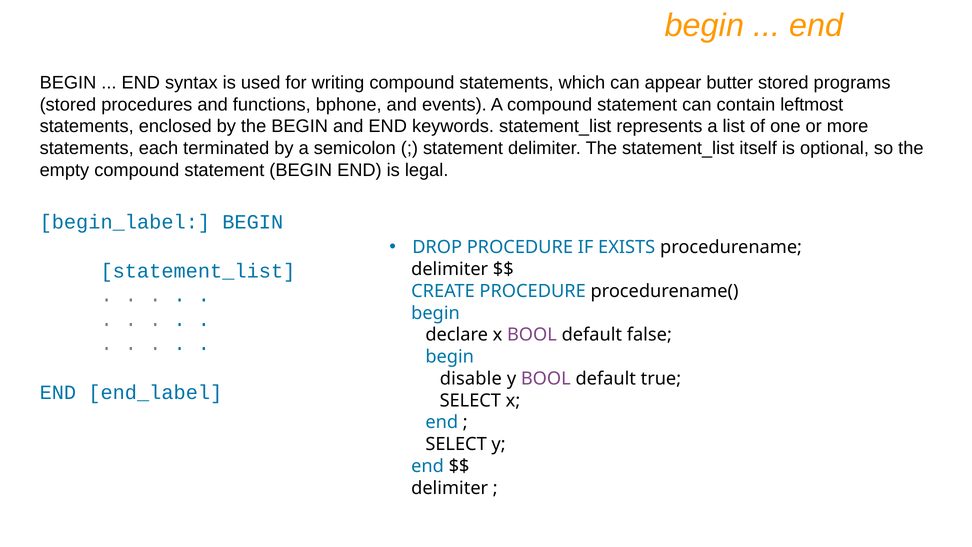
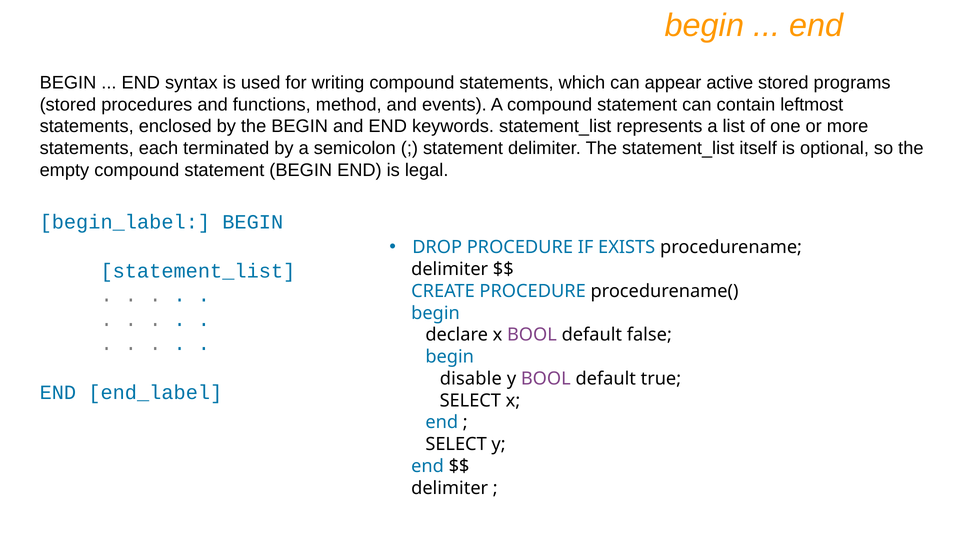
butter: butter -> active
bphone: bphone -> method
